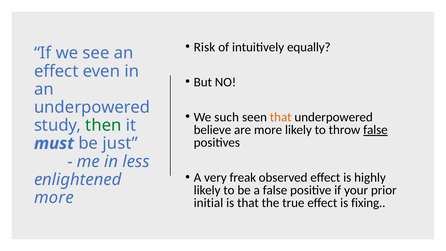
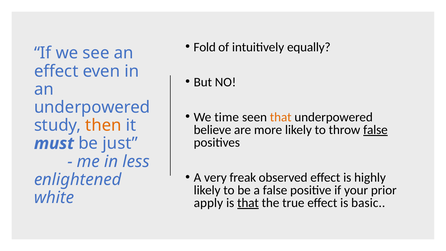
Risk: Risk -> Fold
such: such -> time
then colour: green -> orange
more at (54, 198): more -> white
initial: initial -> apply
that at (248, 203) underline: none -> present
fixing: fixing -> basic
